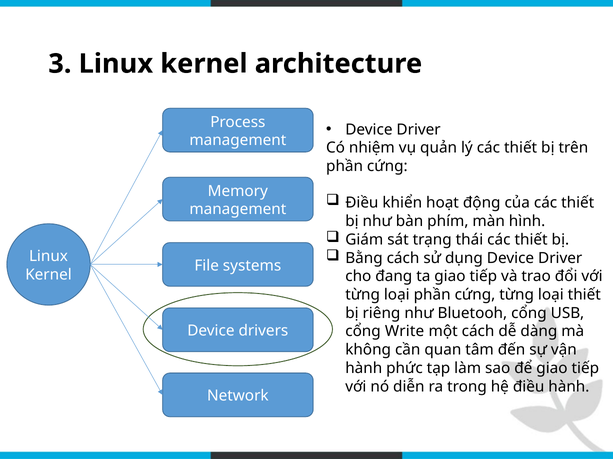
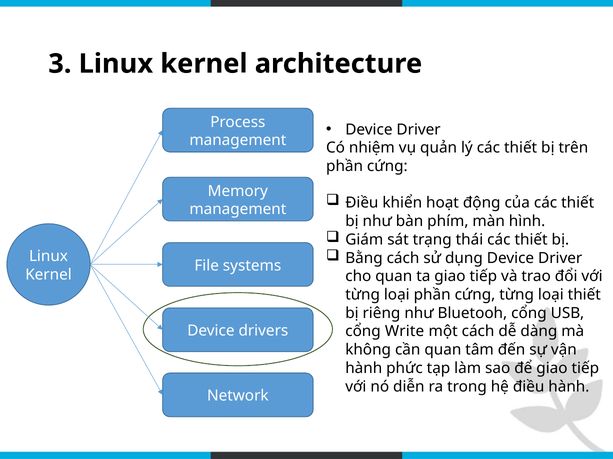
cho đang: đang -> quan
